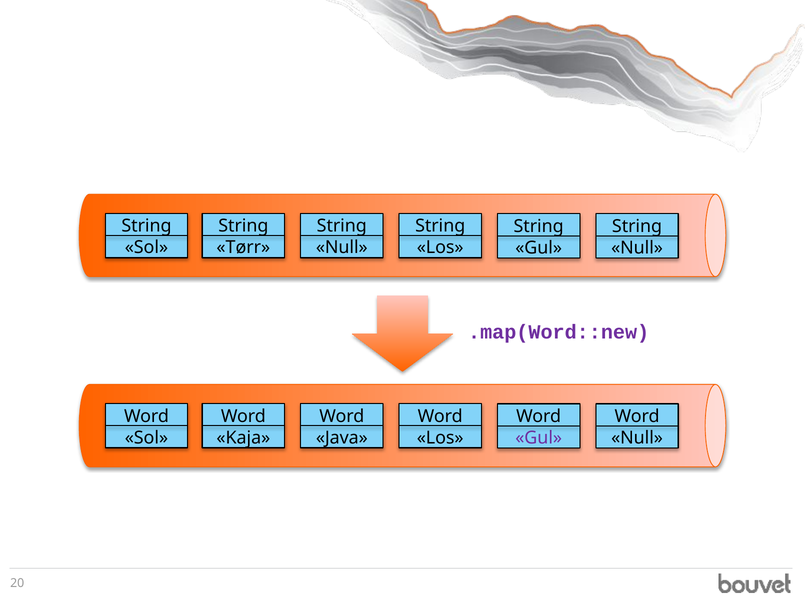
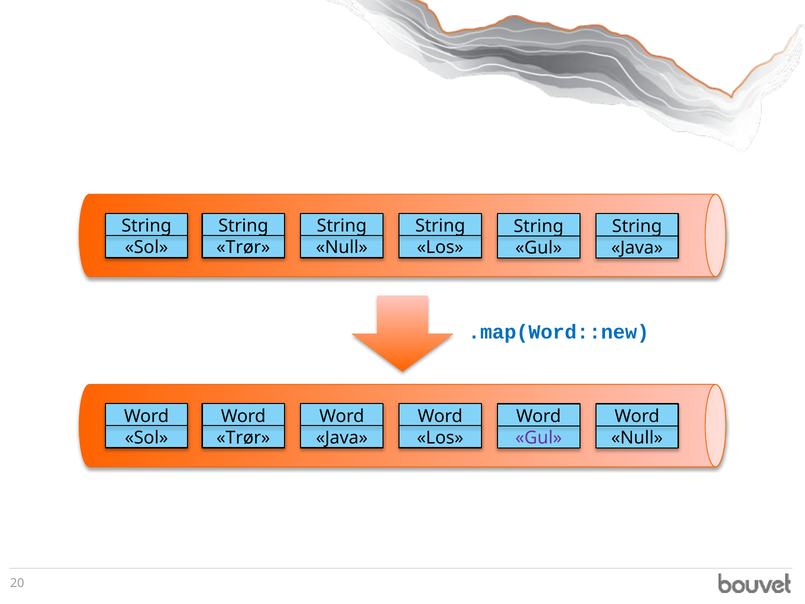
Tørr at (243, 247): Tørr -> Trør
Null at (637, 248): Null -> Java
.map(Word::new colour: purple -> blue
Kaja at (243, 437): Kaja -> Trør
